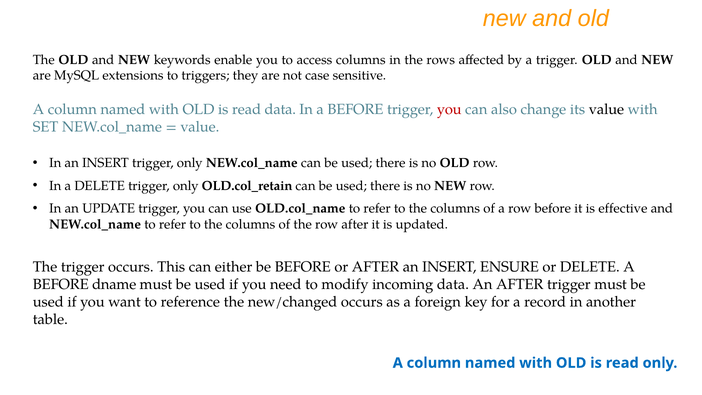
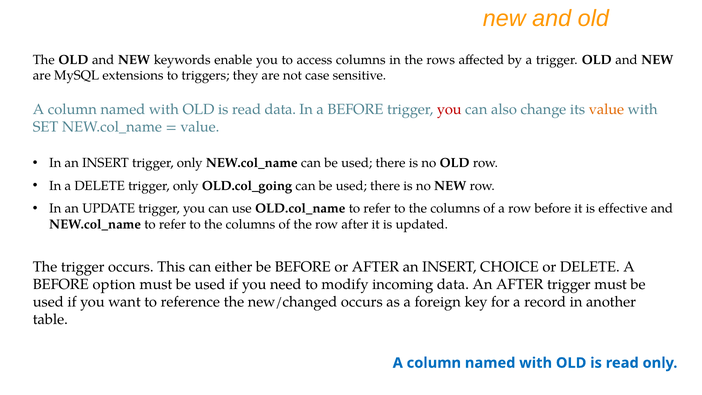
value at (606, 110) colour: black -> orange
OLD.col_retain: OLD.col_retain -> OLD.col_going
ENSURE: ENSURE -> CHOICE
dname: dname -> option
